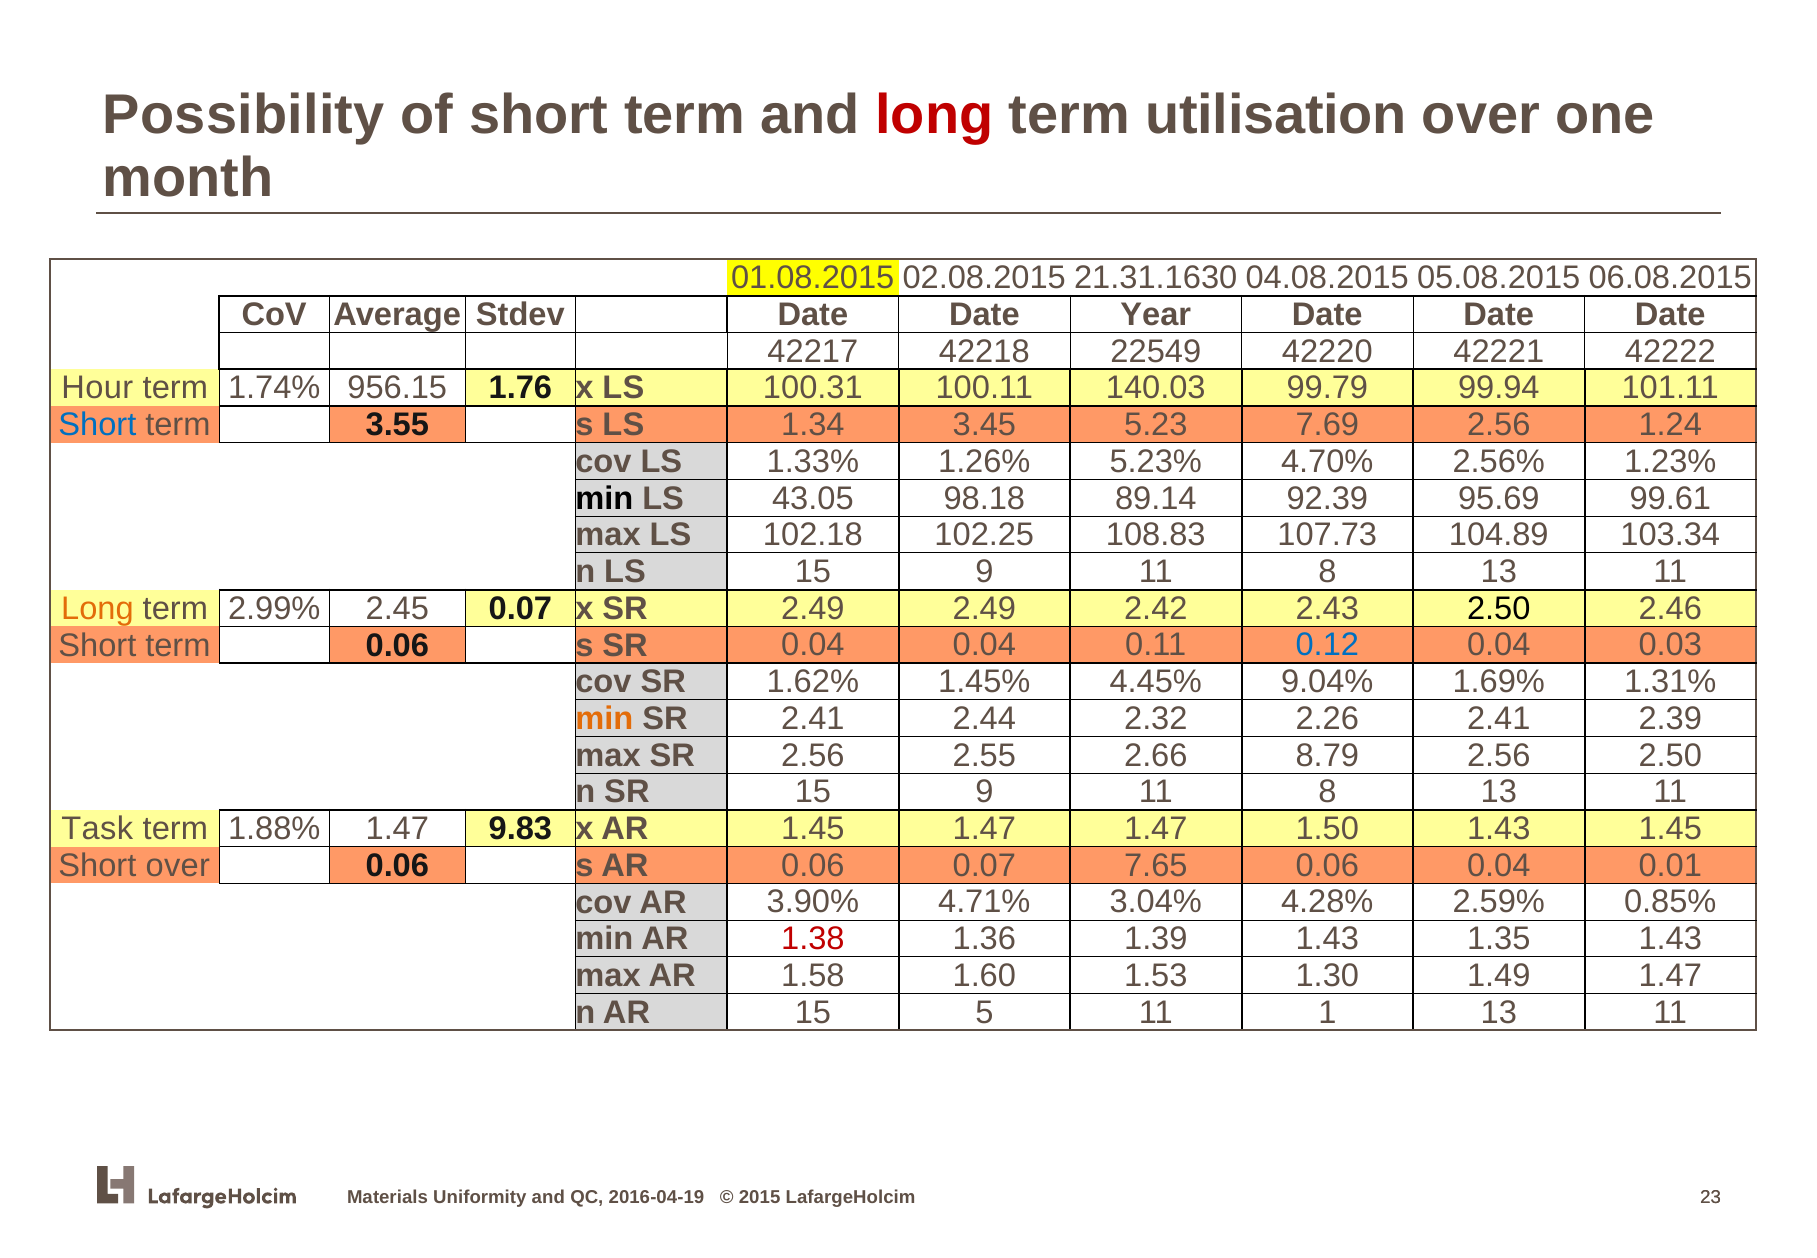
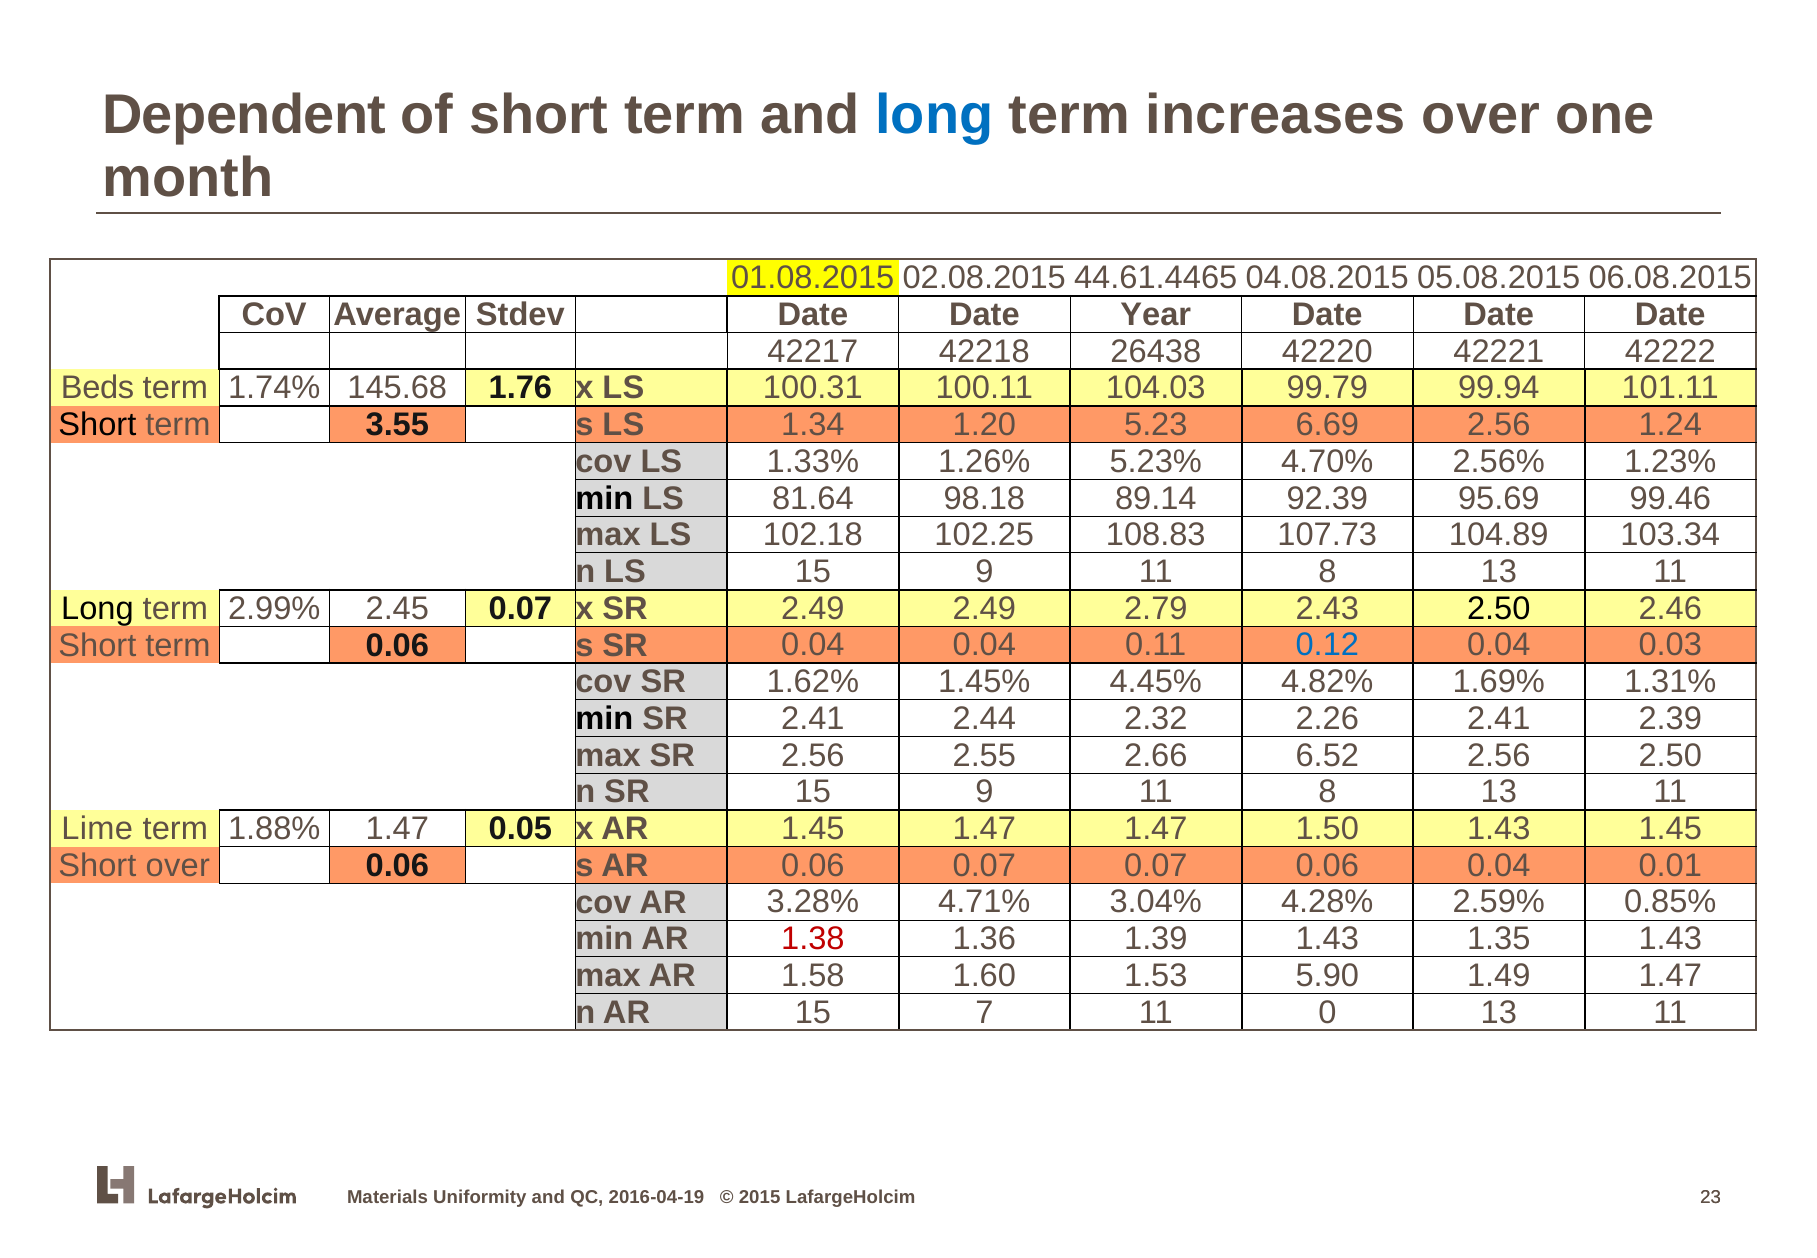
Possibility: Possibility -> Dependent
long at (934, 115) colour: red -> blue
utilisation: utilisation -> increases
21.31.1630: 21.31.1630 -> 44.61.4465
22549: 22549 -> 26438
Hour: Hour -> Beds
956.15: 956.15 -> 145.68
140.03: 140.03 -> 104.03
Short at (97, 425) colour: blue -> black
3.45: 3.45 -> 1.20
7.69: 7.69 -> 6.69
43.05: 43.05 -> 81.64
99.61: 99.61 -> 99.46
Long at (97, 608) colour: orange -> black
2.42: 2.42 -> 2.79
9.04%: 9.04% -> 4.82%
min at (604, 719) colour: orange -> black
8.79: 8.79 -> 6.52
Task: Task -> Lime
9.83: 9.83 -> 0.05
0.07 7.65: 7.65 -> 0.07
3.90%: 3.90% -> 3.28%
1.30: 1.30 -> 5.90
5: 5 -> 7
1: 1 -> 0
